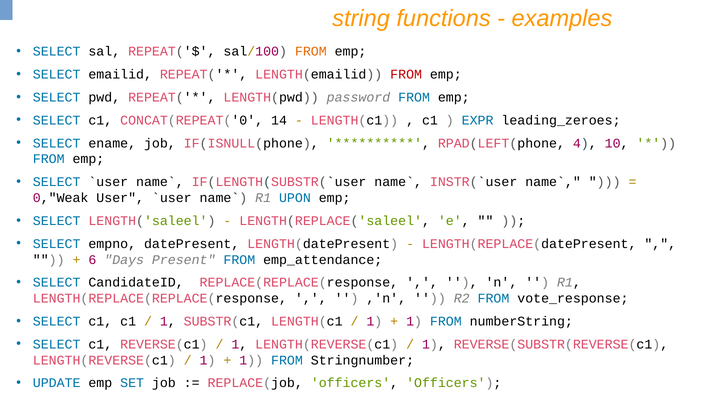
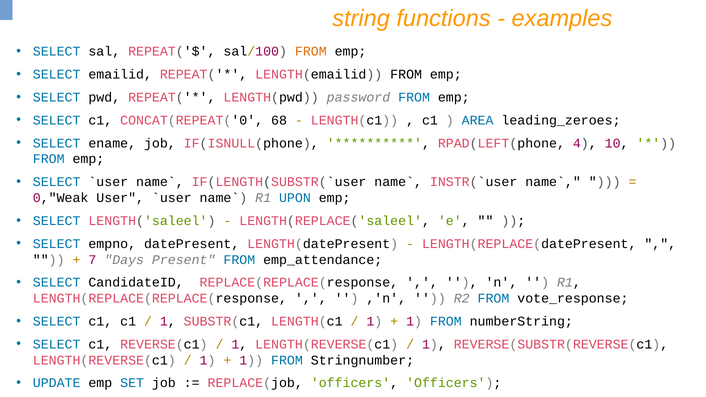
FROM at (406, 74) colour: red -> black
14: 14 -> 68
EXPR: EXPR -> AREA
6: 6 -> 7
